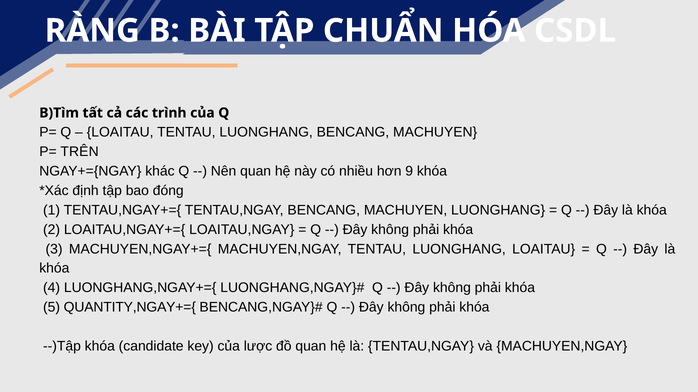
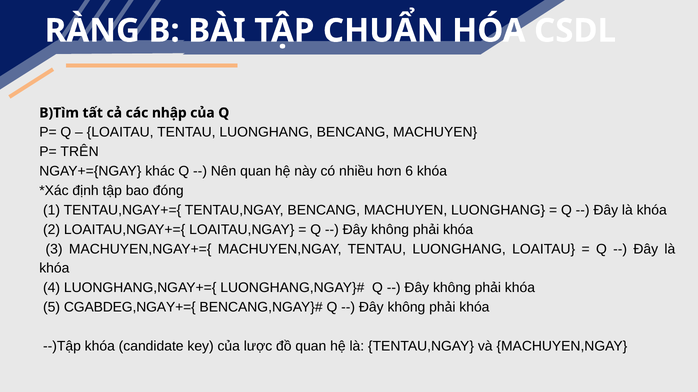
trình: trình -> nhập
9: 9 -> 6
QUANTITY,NGAY+={: QUANTITY,NGAY+={ -> CGABDEG,NGAY+={
